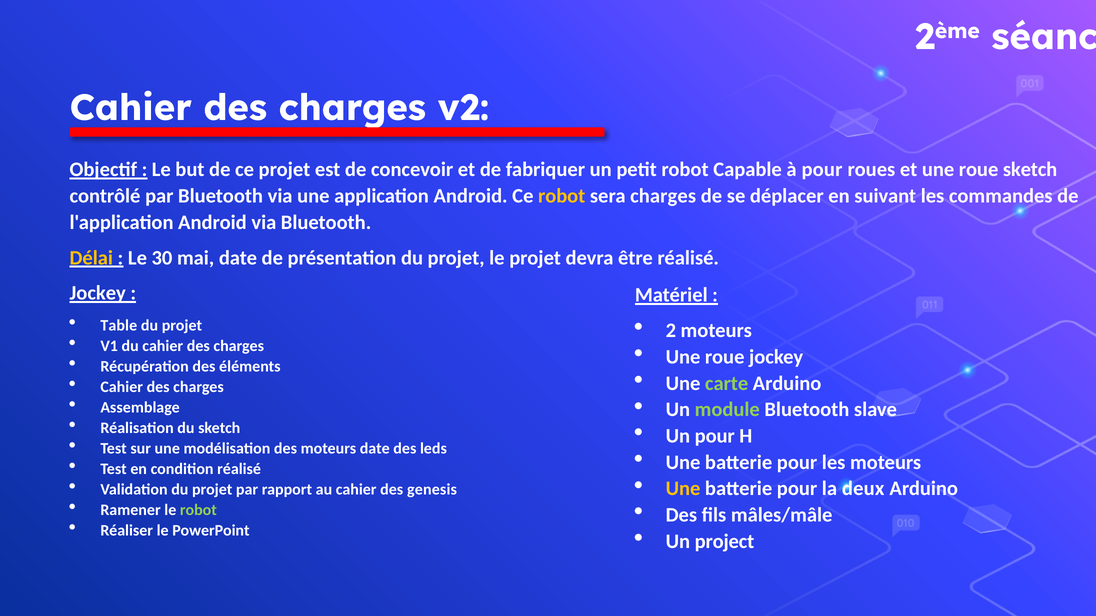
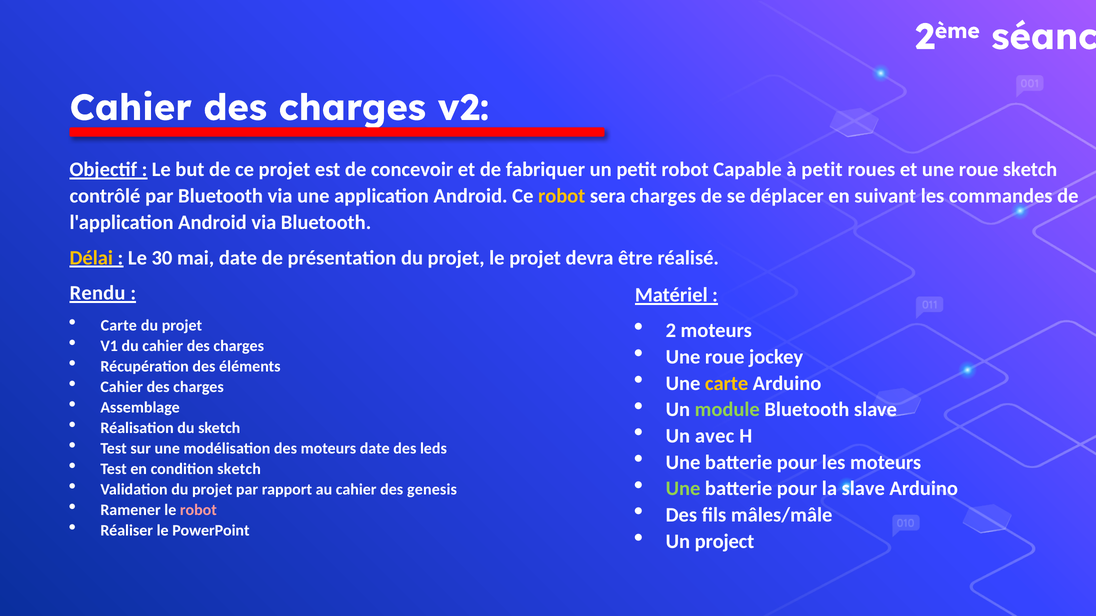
à pour: pour -> petit
Jockey at (98, 293): Jockey -> Rendu
Table at (119, 325): Table -> Carte
carte at (727, 384) colour: light green -> yellow
Un pour: pour -> avec
condition réalisé: réalisé -> sketch
Une at (683, 489) colour: yellow -> light green
la deux: deux -> slave
robot at (198, 510) colour: light green -> pink
